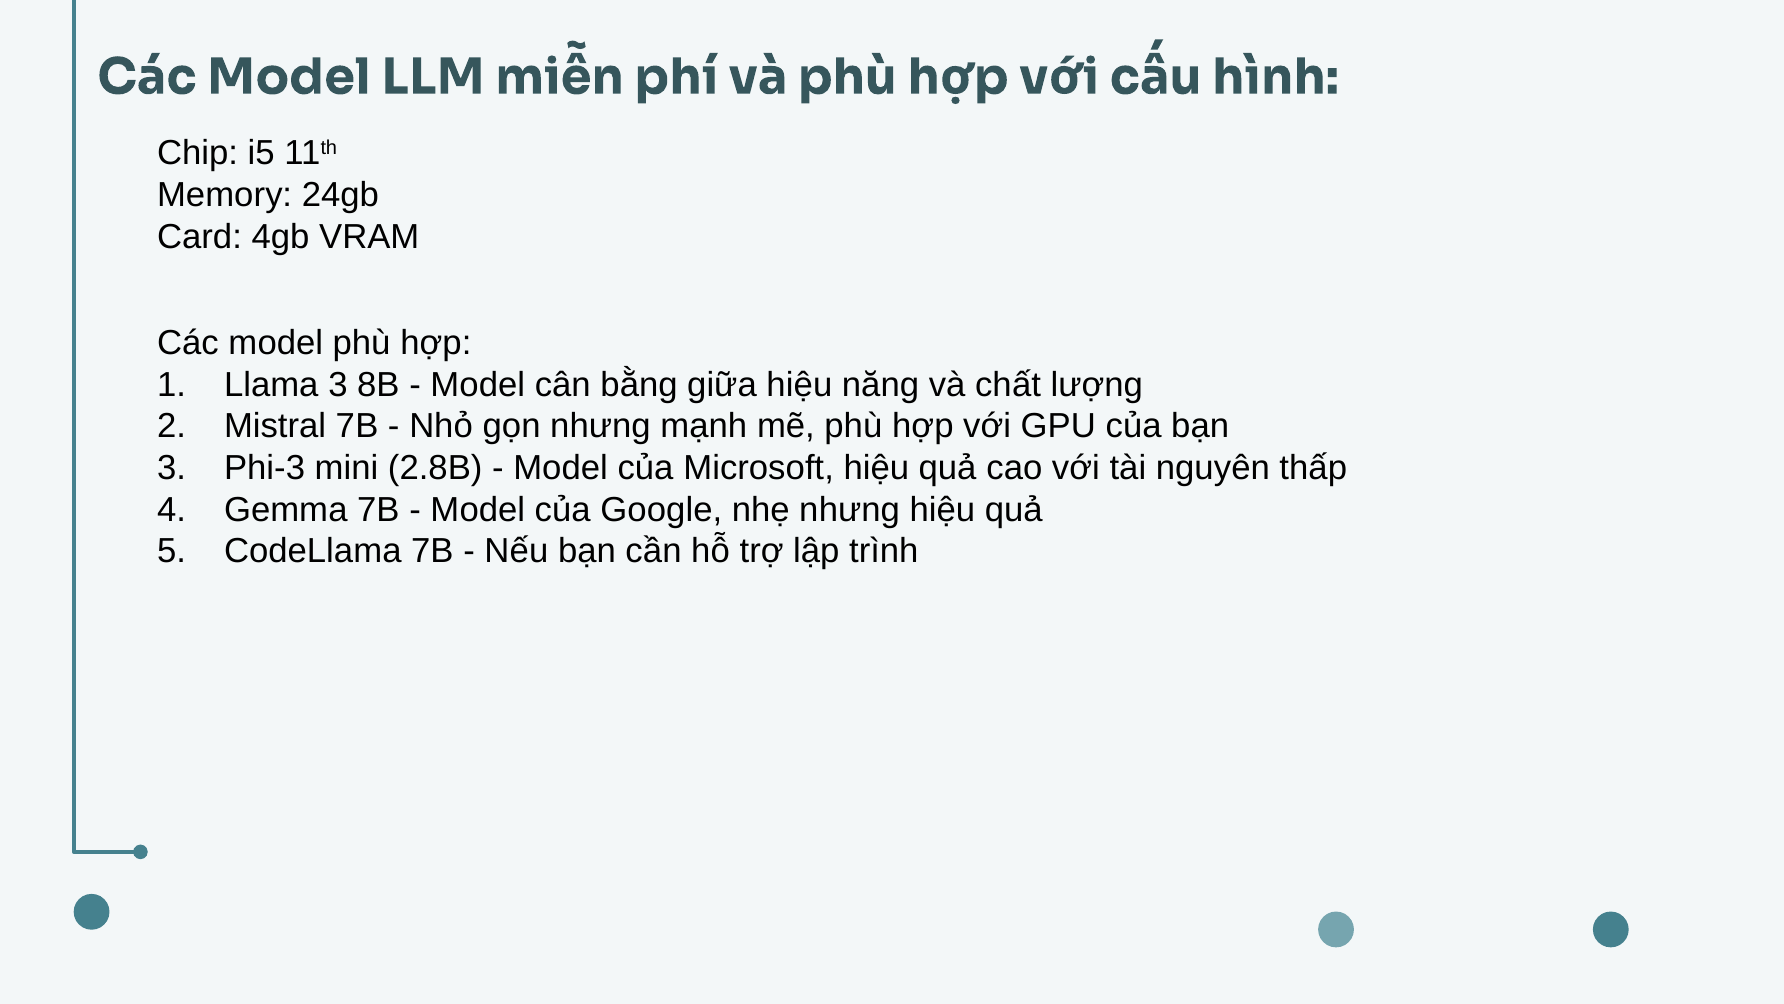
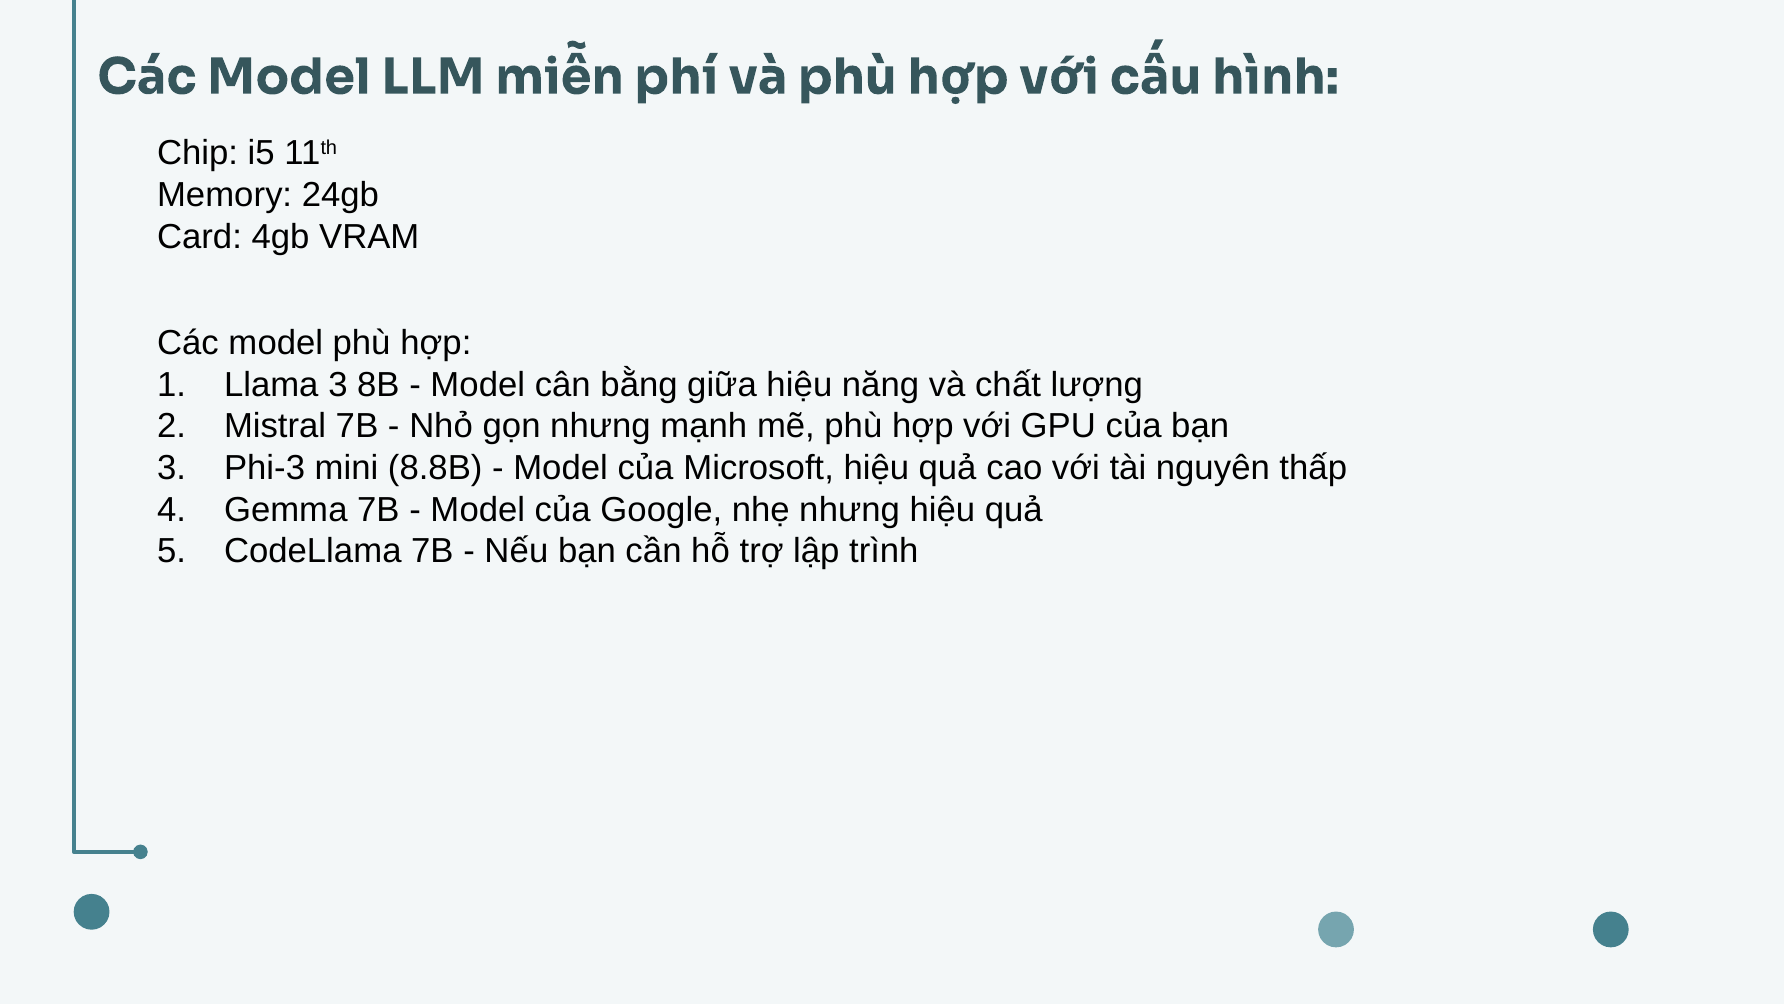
2.8B: 2.8B -> 8.8B
